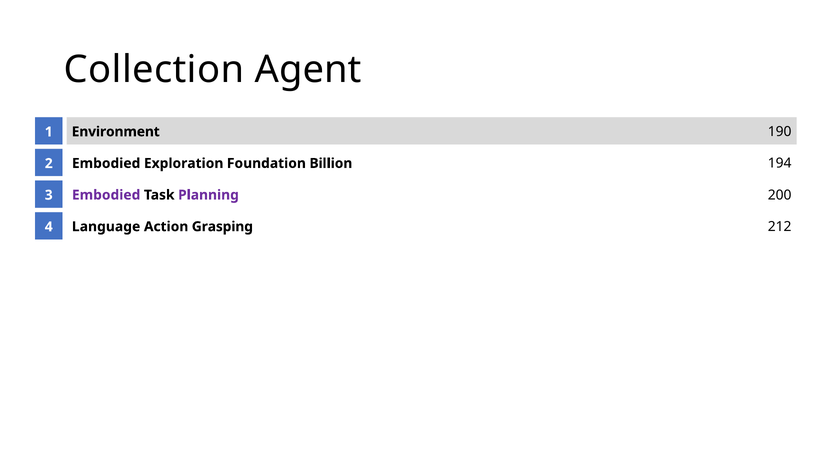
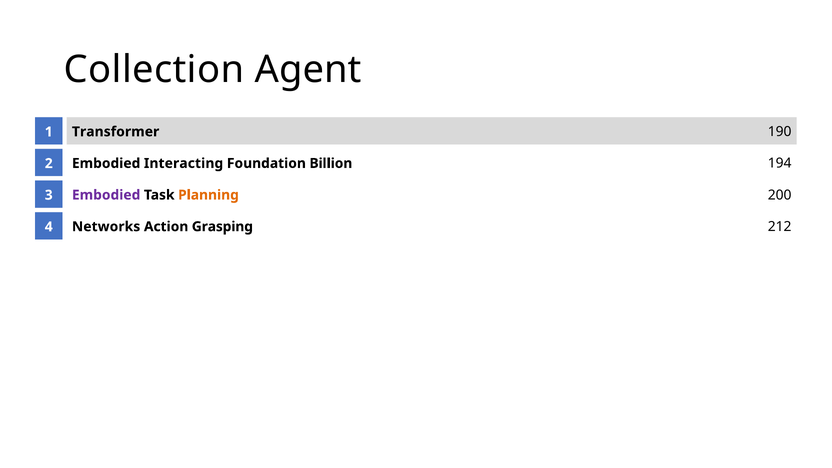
Environment: Environment -> Transformer
Exploration: Exploration -> Interacting
Planning colour: purple -> orange
Language: Language -> Networks
